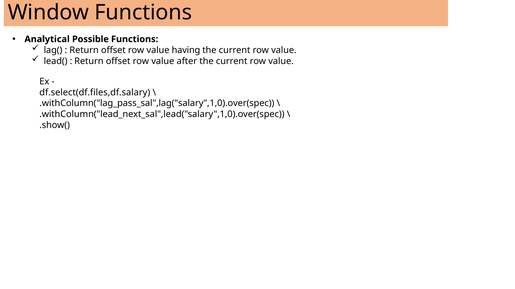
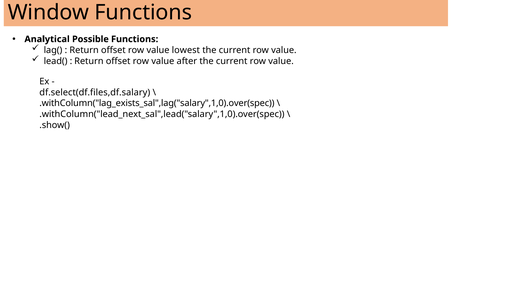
having: having -> lowest
.withColumn("lag_pass_sal",lag("salary",1,0).over(spec: .withColumn("lag_pass_sal",lag("salary",1,0).over(spec -> .withColumn("lag_exists_sal",lag("salary",1,0).over(spec
